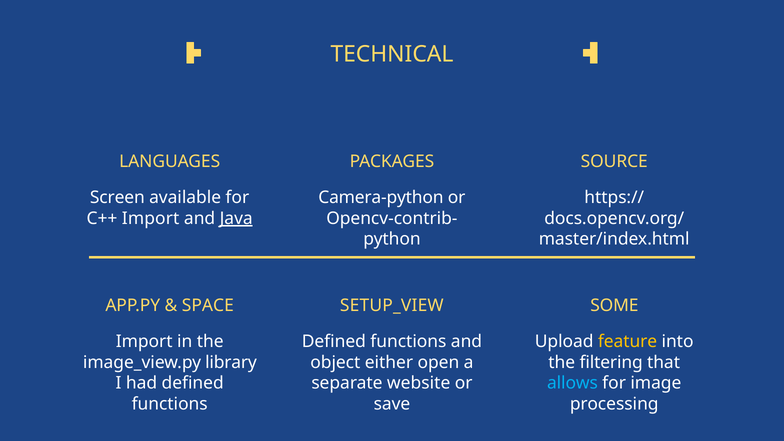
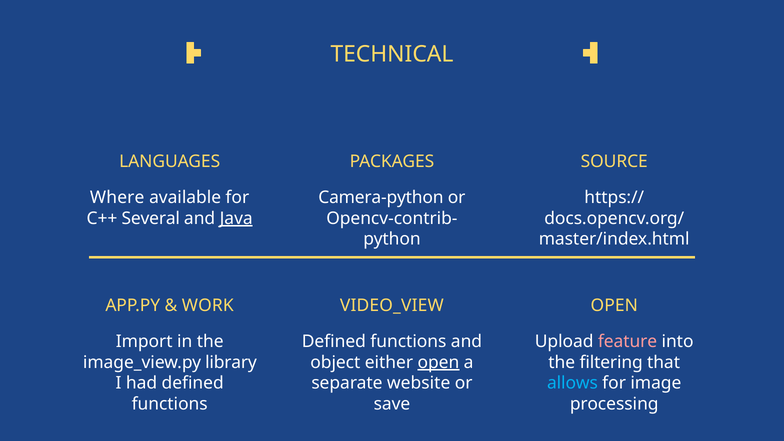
Screen: Screen -> Where
C++ Import: Import -> Several
SPACE: SPACE -> WORK
SETUP_VIEW: SETUP_VIEW -> VIDEO_VIEW
SOME at (614, 305): SOME -> OPEN
feature colour: yellow -> pink
open at (438, 362) underline: none -> present
